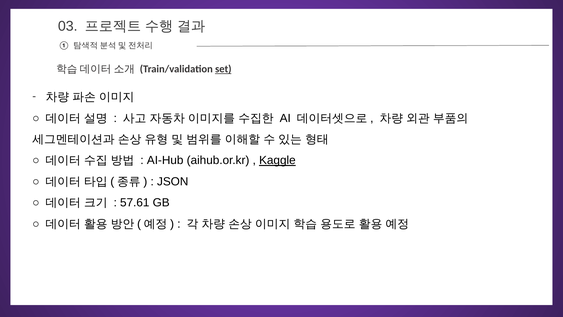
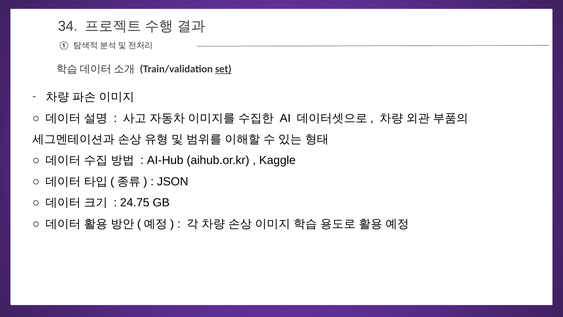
03: 03 -> 34
Kaggle underline: present -> none
57.61: 57.61 -> 24.75
